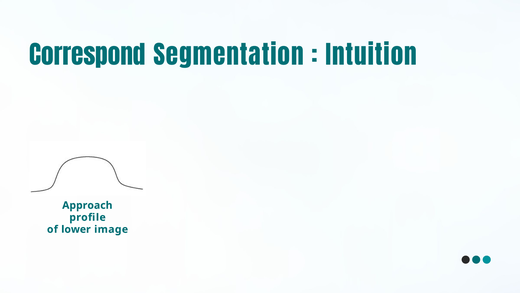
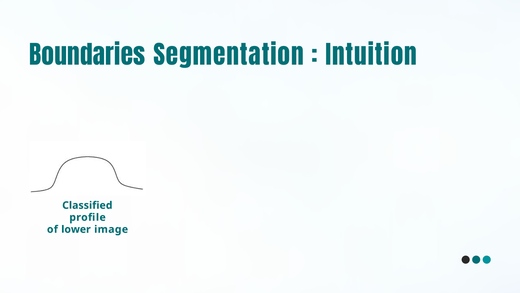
Correspond: Correspond -> Boundaries
Approach: Approach -> Classified
